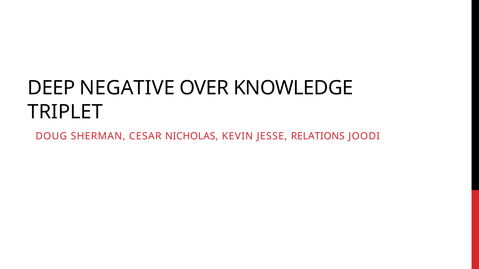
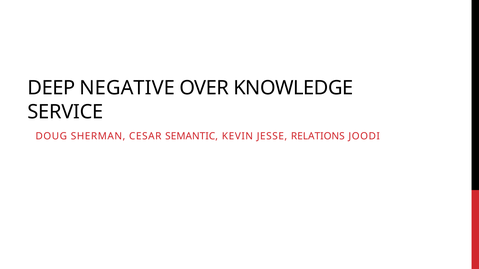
TRIPLET: TRIPLET -> SERVICE
NICHOLAS: NICHOLAS -> SEMANTIC
